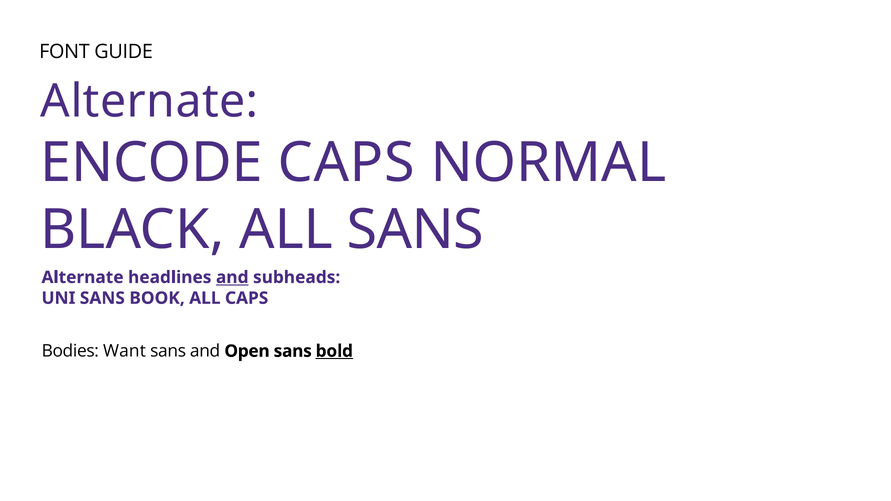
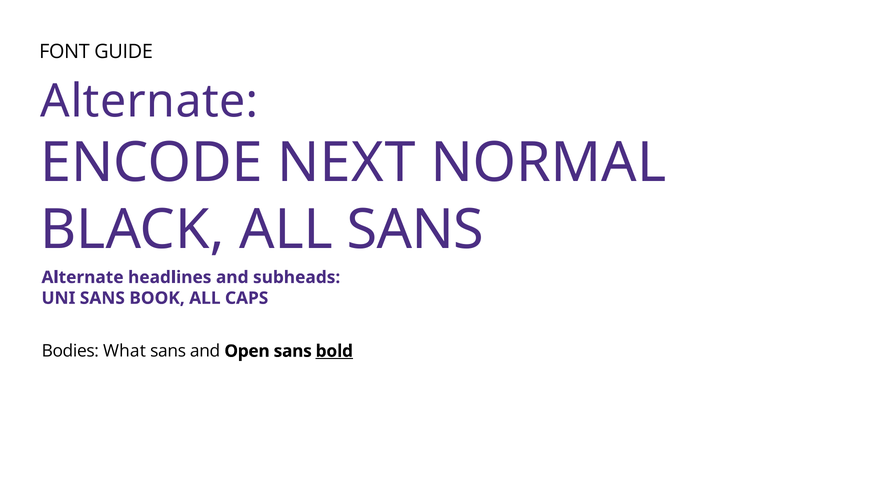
ENCODE CAPS: CAPS -> NEXT
and at (232, 277) underline: present -> none
Want: Want -> What
